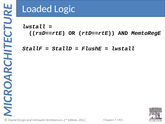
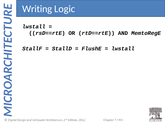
Loaded: Loaded -> Writing
